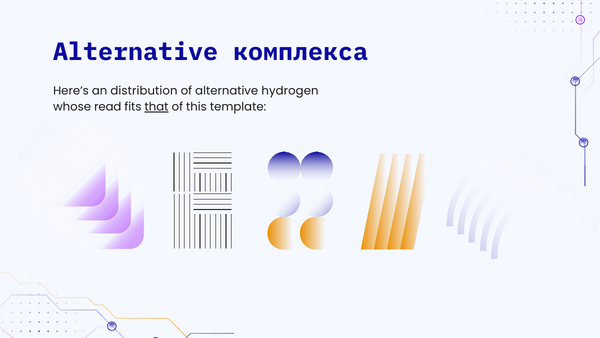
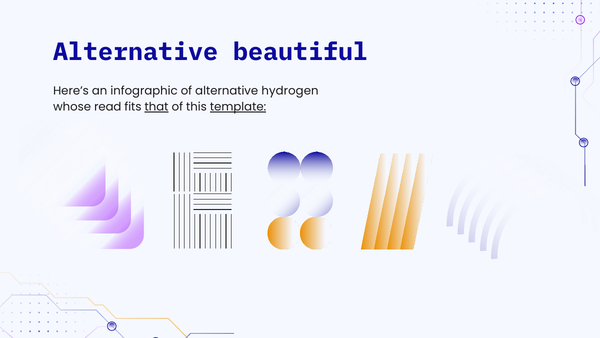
комплекса: комплекса -> beautiful
distribution: distribution -> infographic
template underline: none -> present
